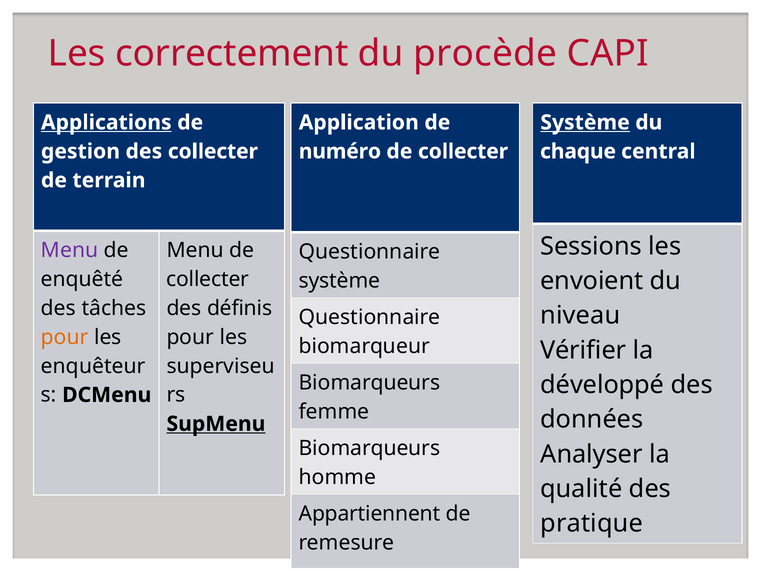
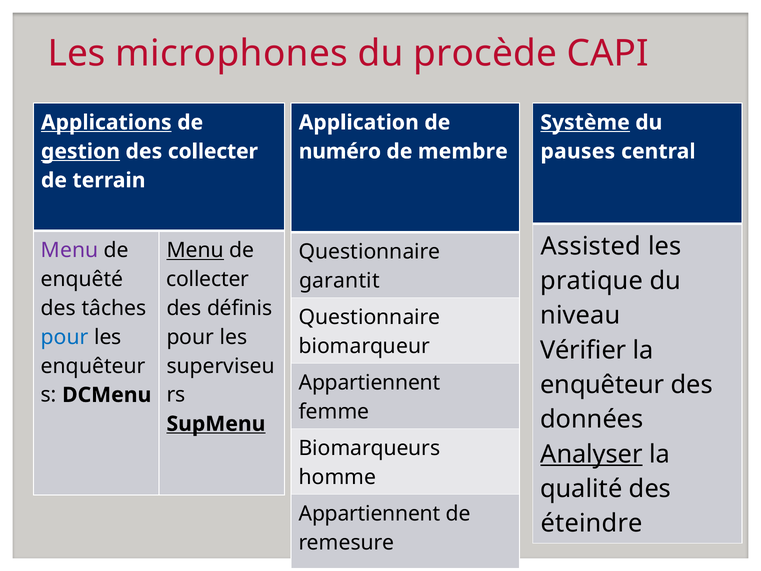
correctement: correctement -> microphones
gestion underline: none -> present
collecter at (463, 151): collecter -> membre
chaque: chaque -> pauses
Sessions: Sessions -> Assisted
Menu at (195, 250) underline: none -> present
envoient: envoient -> pratique
système at (340, 281): système -> garantit
pour at (65, 337) colour: orange -> blue
Biomarqueurs at (369, 383): Biomarqueurs -> Appartiennent
développé at (602, 385): développé -> enquêteur
Analyser underline: none -> present
pratique: pratique -> éteindre
